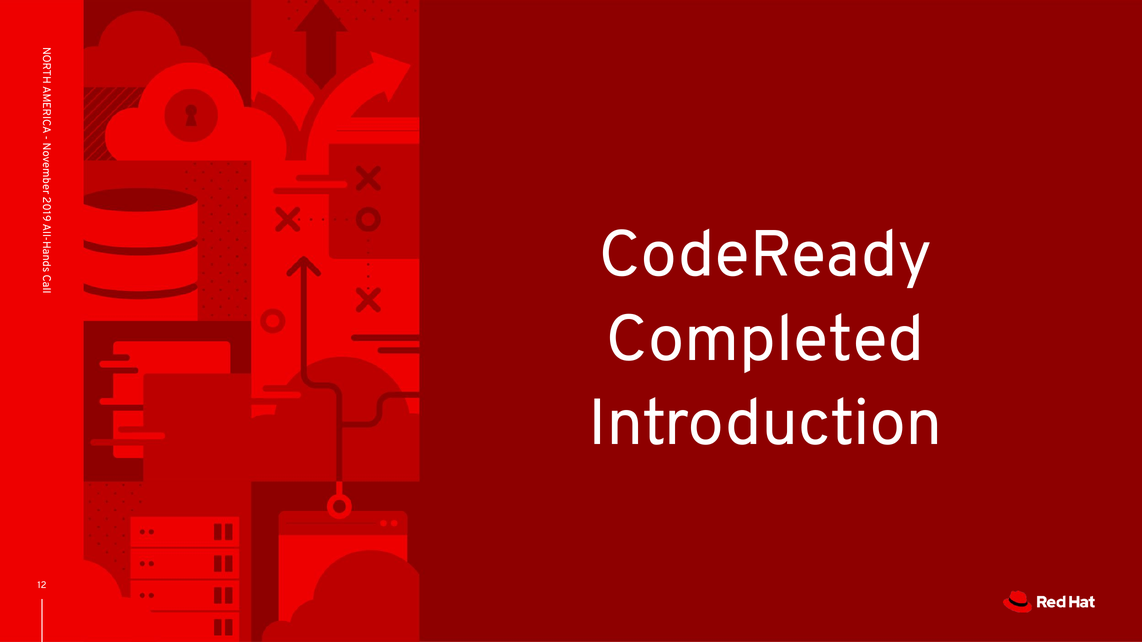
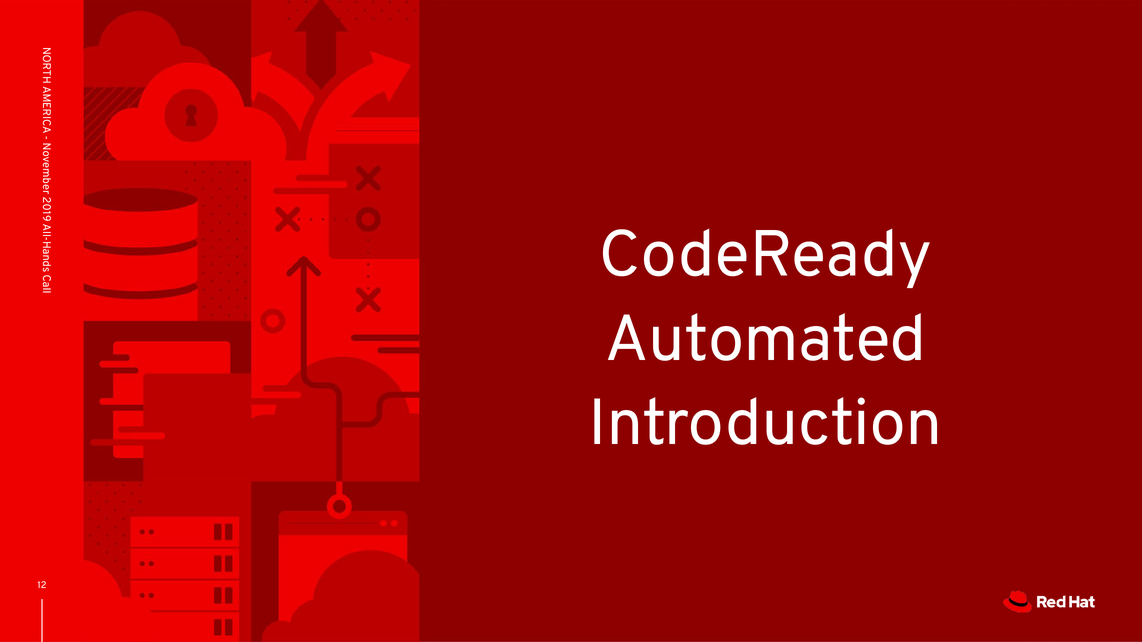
Completed: Completed -> Automated
